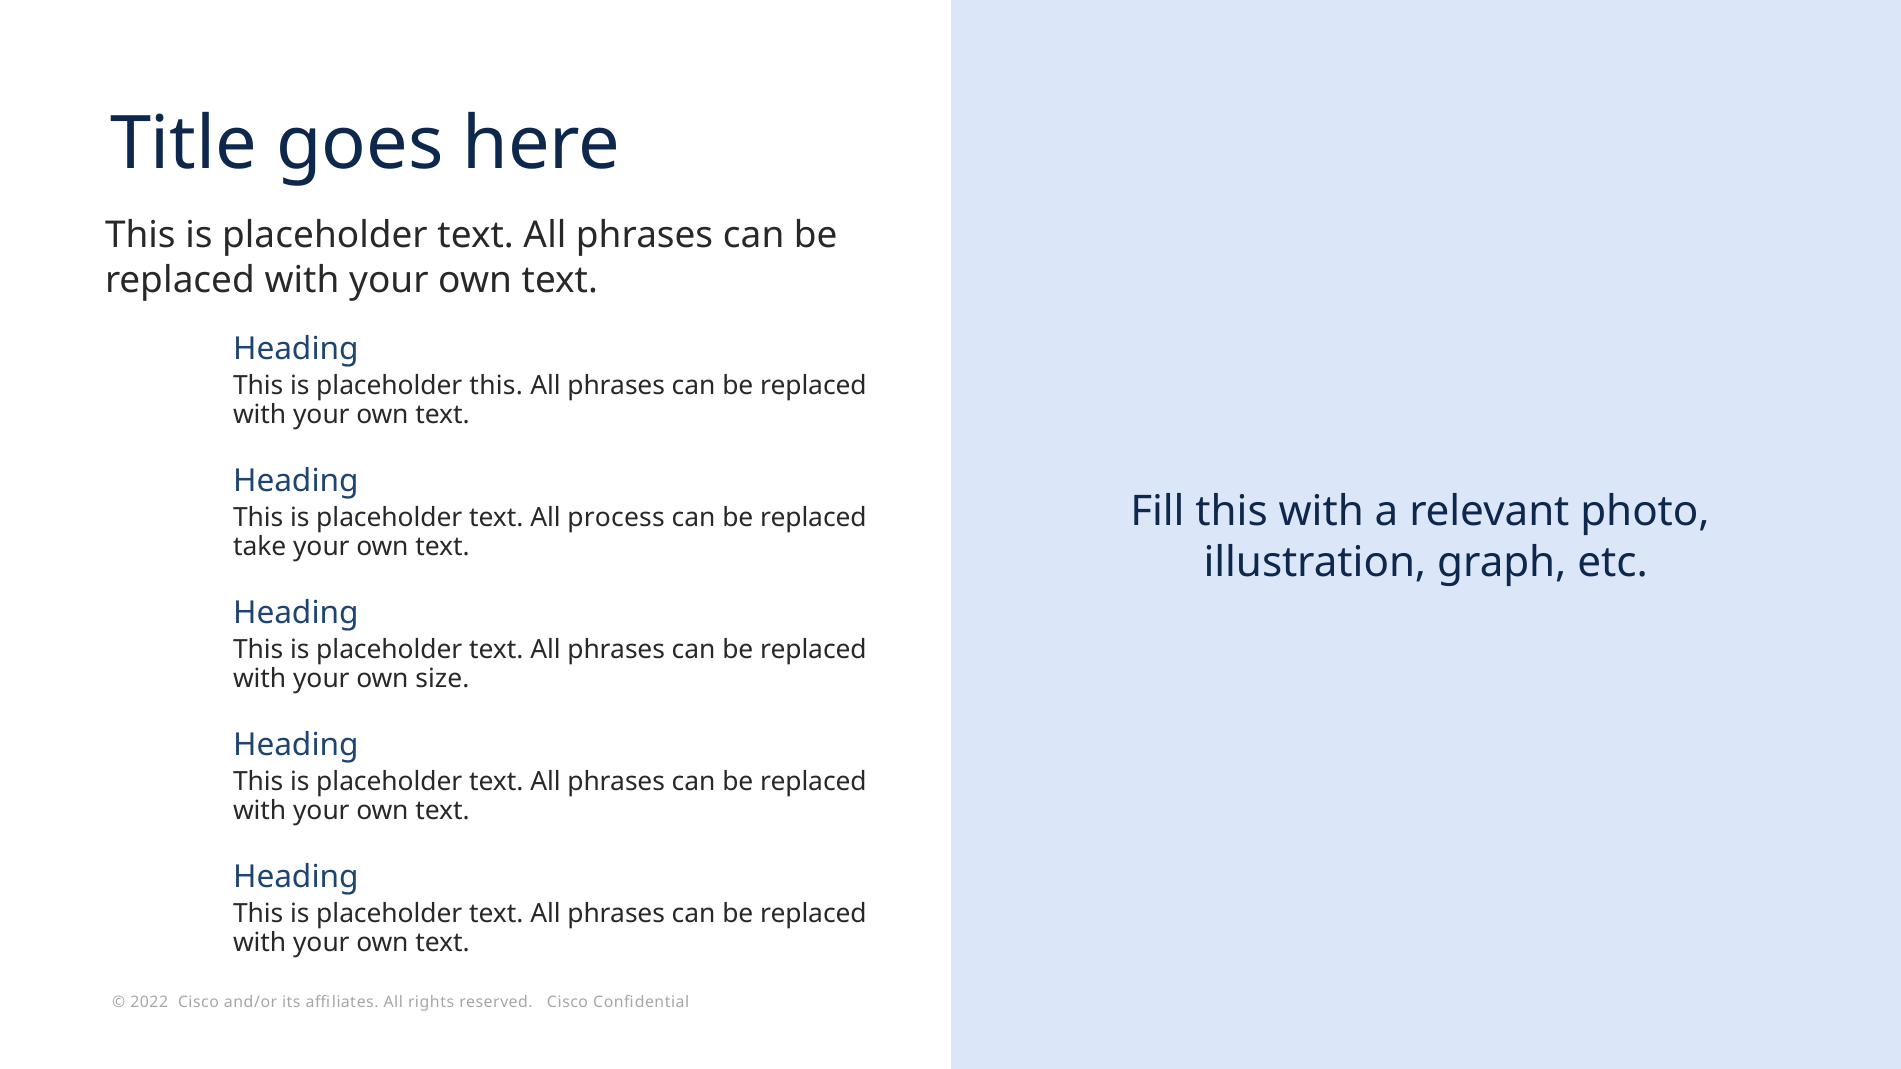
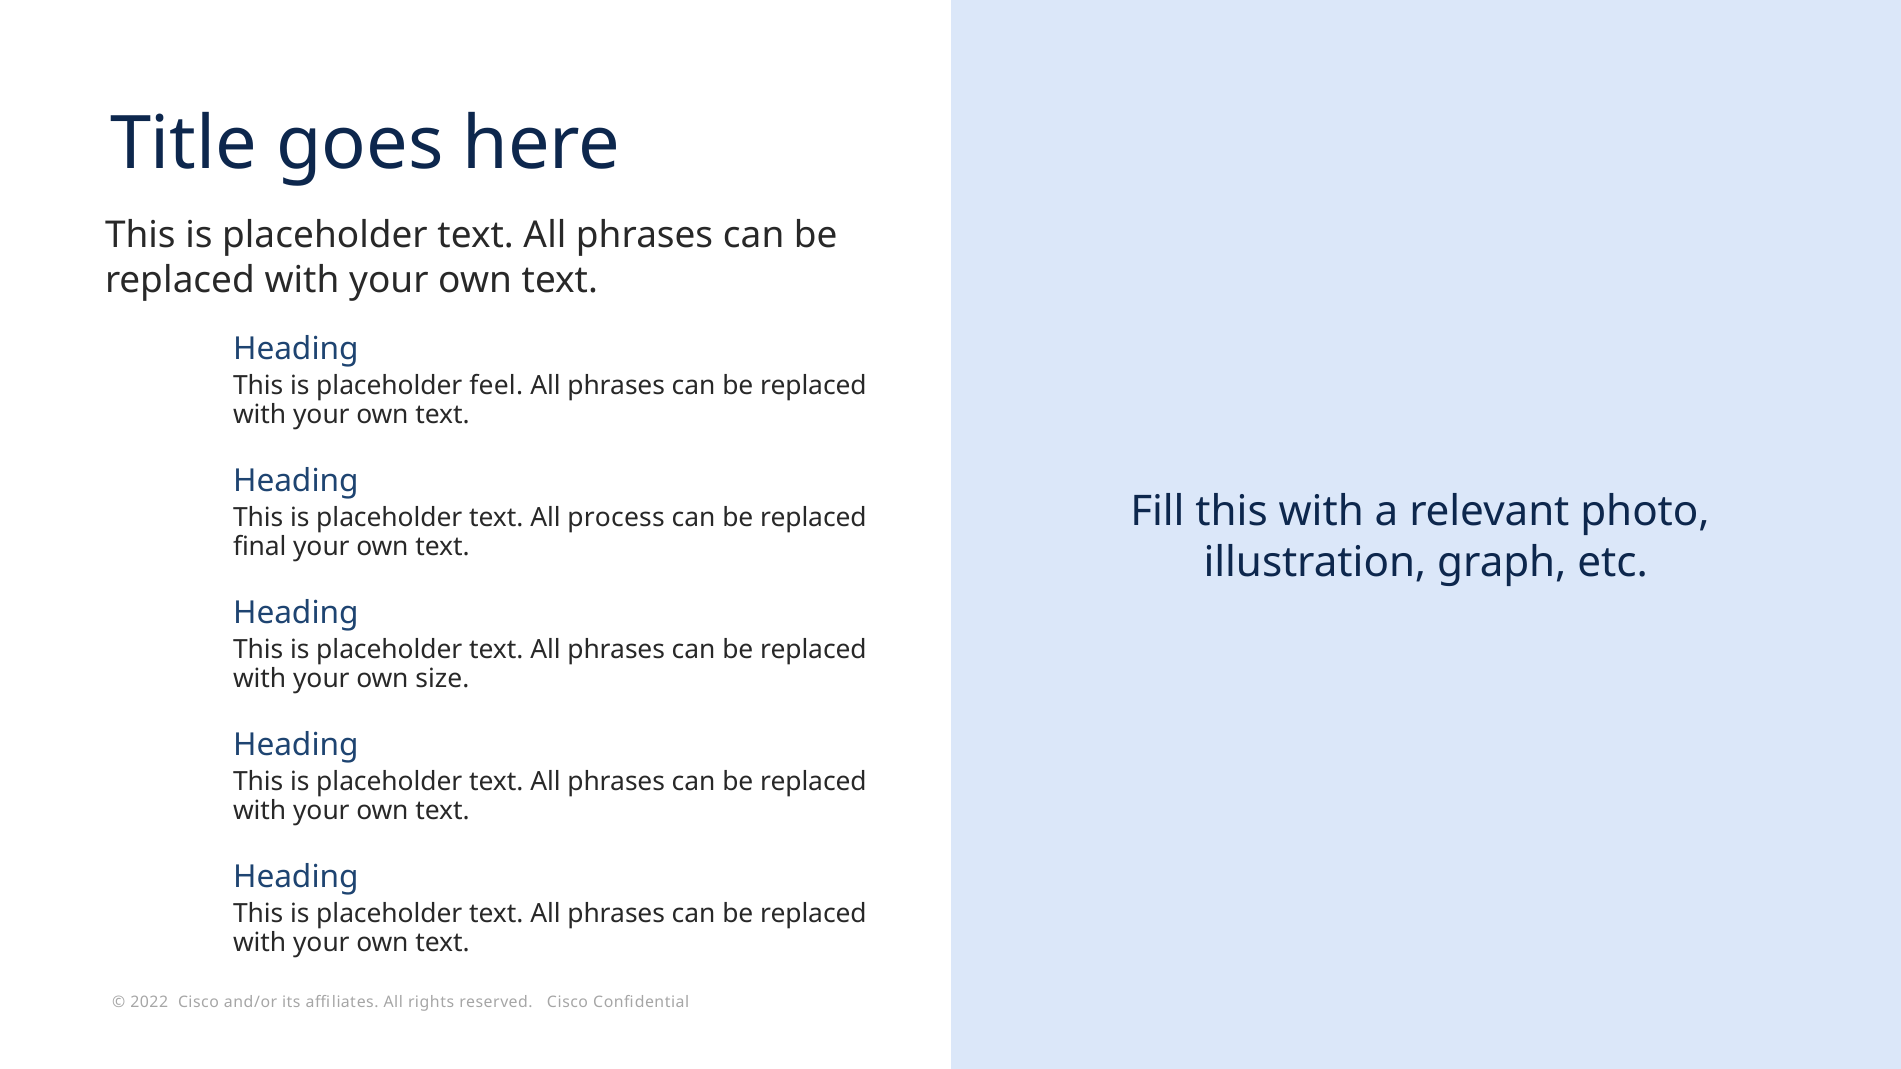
placeholder this: this -> feel
take: take -> final
